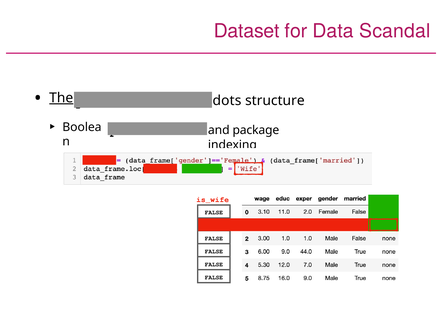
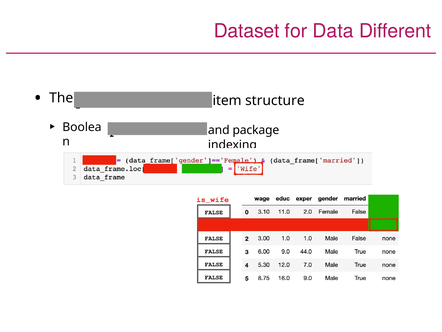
Scandal: Scandal -> Different
The underline: present -> none
dots: dots -> item
